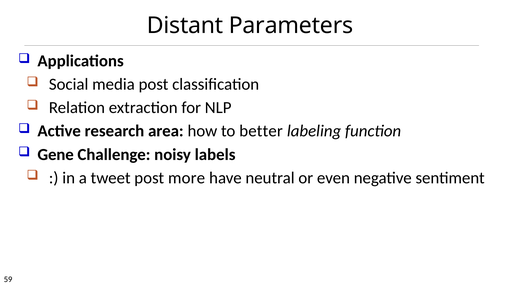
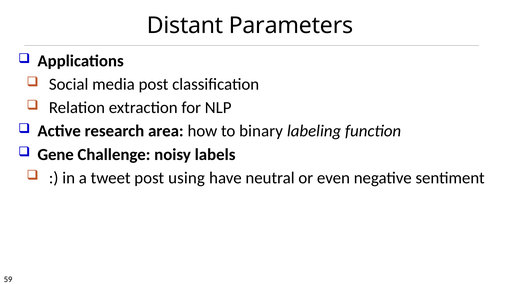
better: better -> binary
more: more -> using
